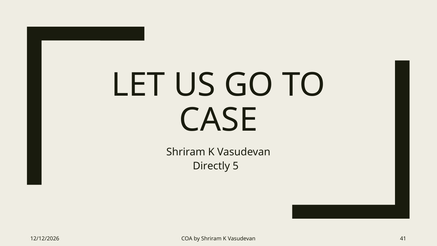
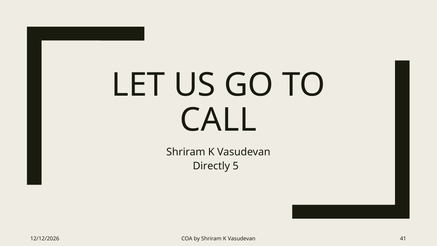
CASE: CASE -> CALL
